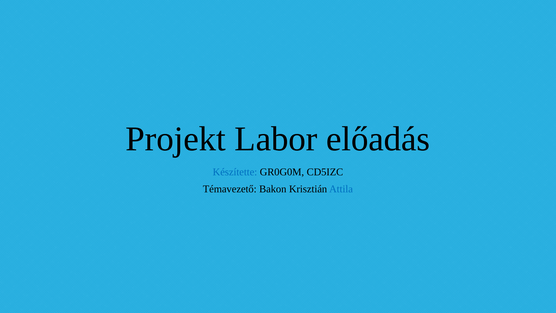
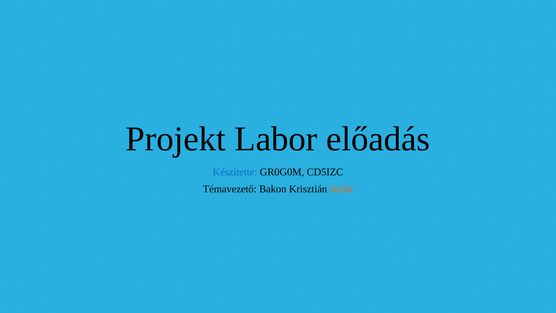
Attila colour: blue -> orange
